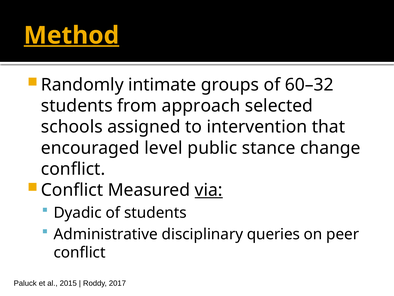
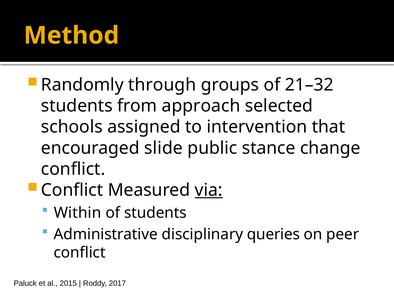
Method underline: present -> none
intimate: intimate -> through
60–32: 60–32 -> 21–32
level: level -> slide
Dyadic: Dyadic -> Within
